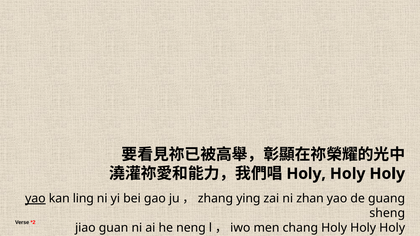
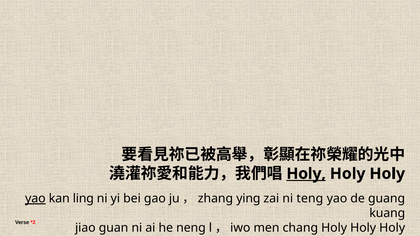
Holy at (306, 174) underline: none -> present
zhan: zhan -> teng
sheng: sheng -> kuang
